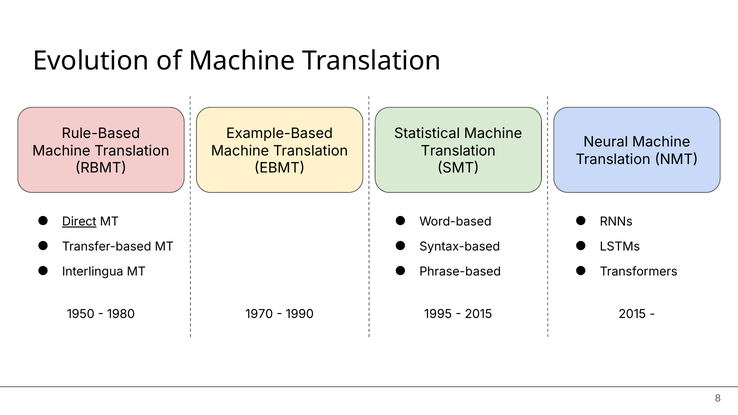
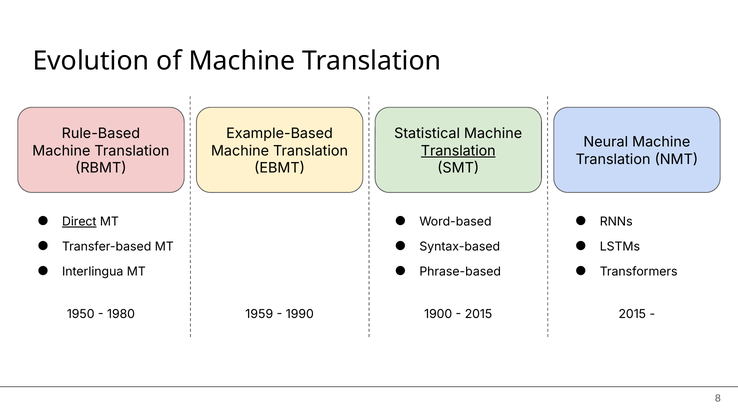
Translation at (458, 151) underline: none -> present
1970: 1970 -> 1959
1995: 1995 -> 1900
